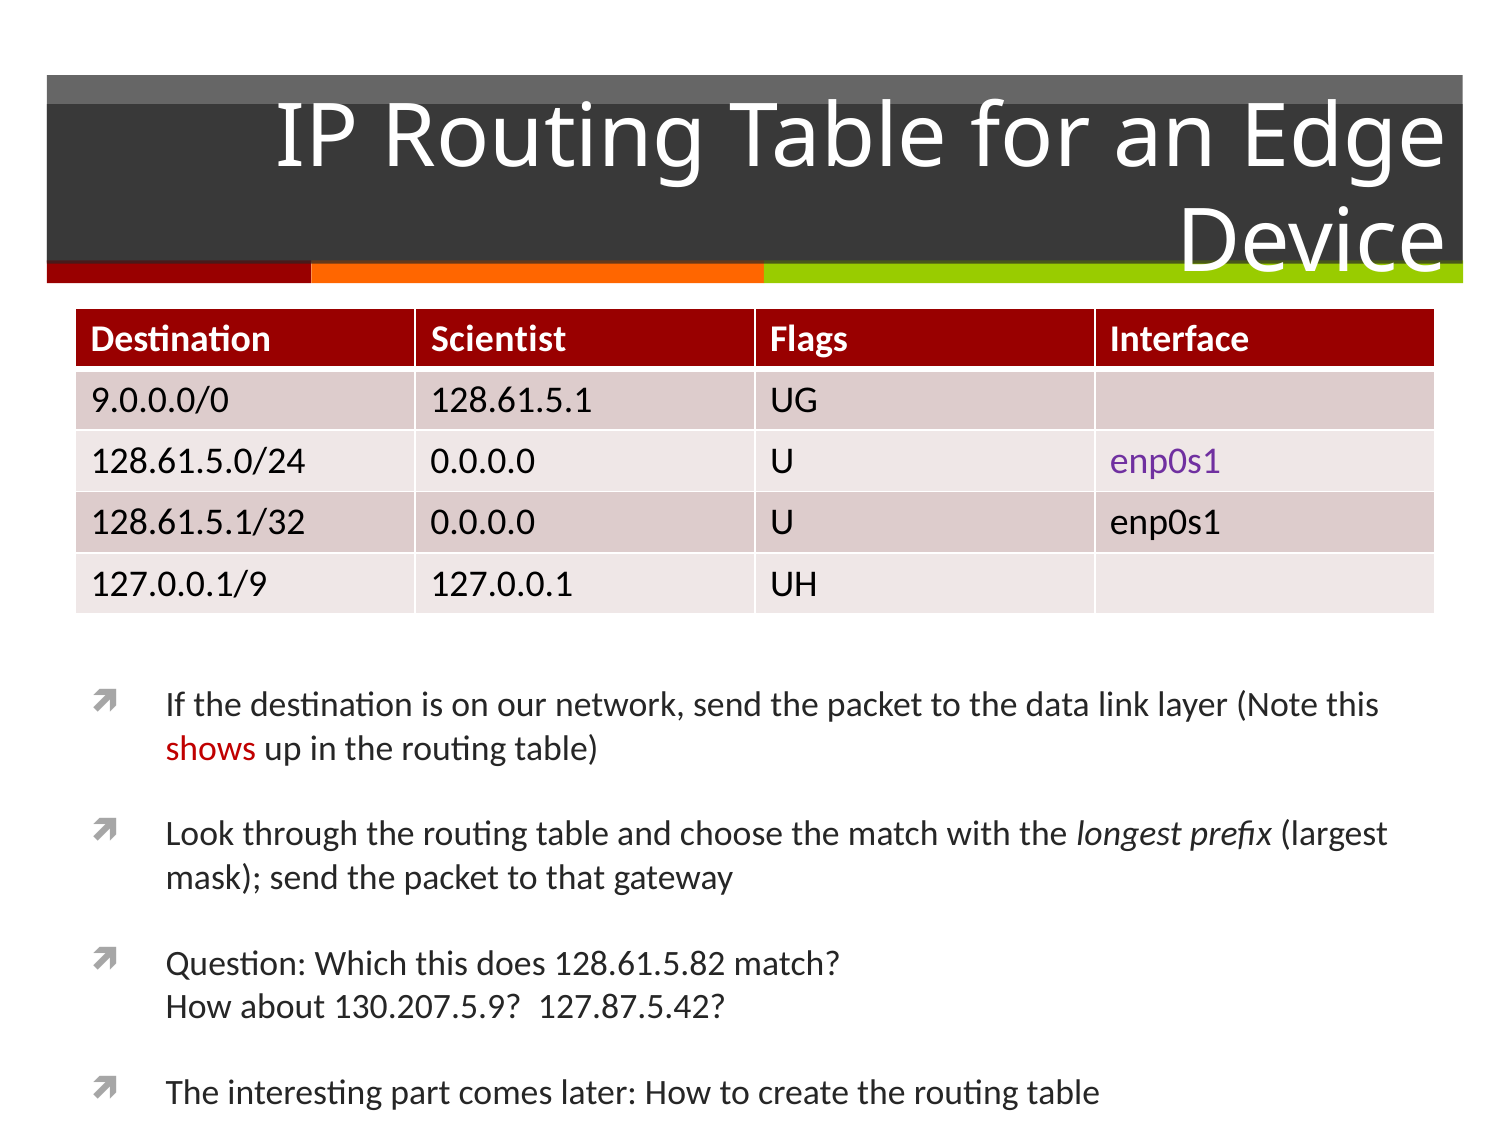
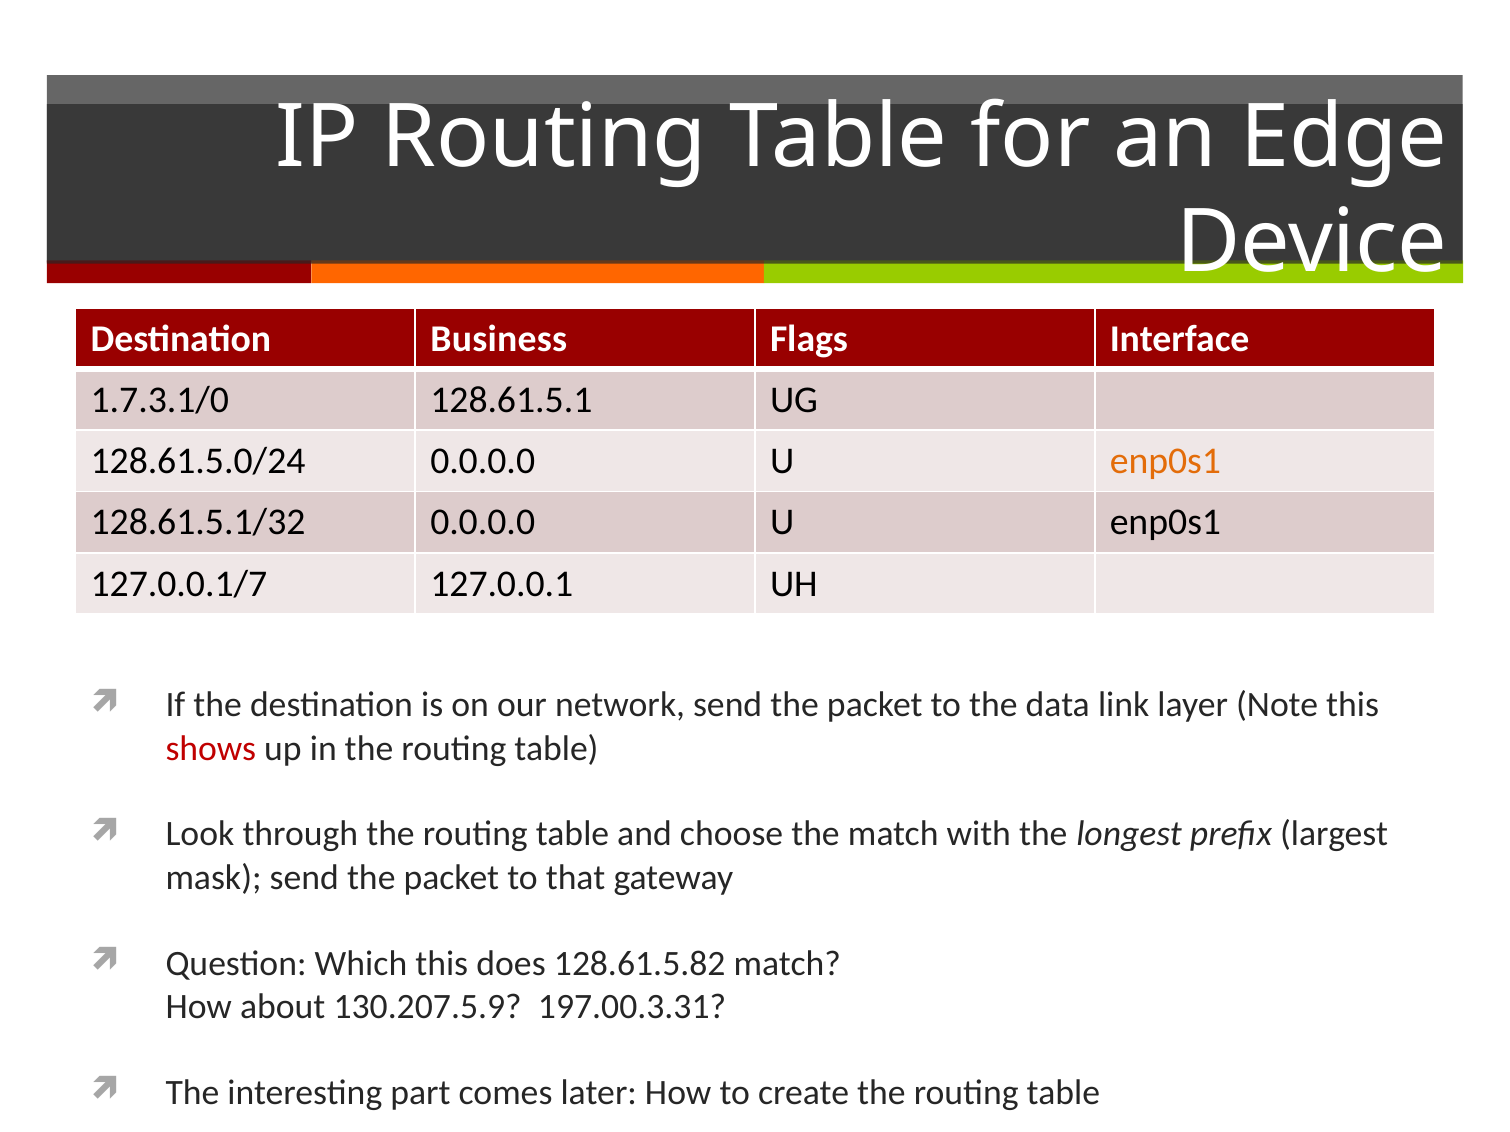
Scientist: Scientist -> Business
9.0.0.0/0: 9.0.0.0/0 -> 1.7.3.1/0
enp0s1 at (1165, 461) colour: purple -> orange
127.0.0.1/9: 127.0.0.1/9 -> 127.0.0.1/7
127.87.5.42: 127.87.5.42 -> 197.00.3.31
